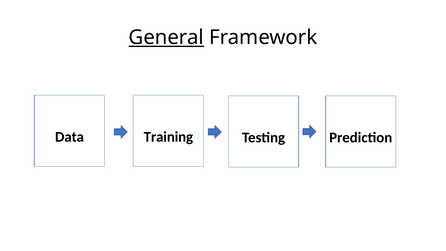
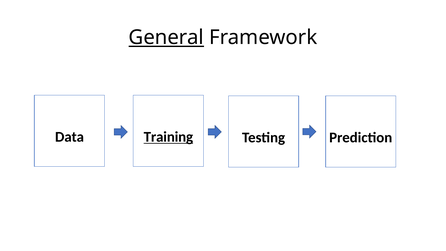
Training underline: none -> present
